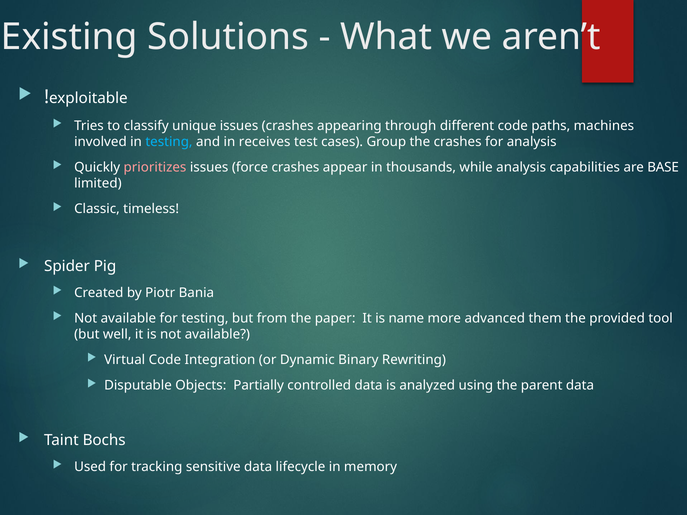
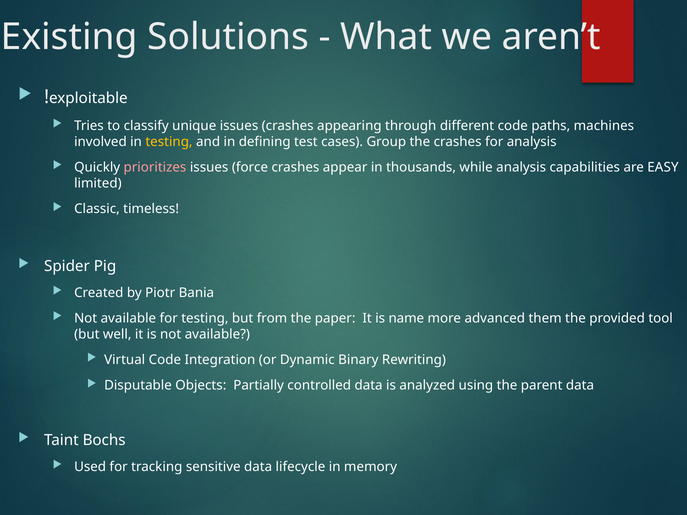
testing at (169, 142) colour: light blue -> yellow
receives: receives -> defining
BASE: BASE -> EASY
